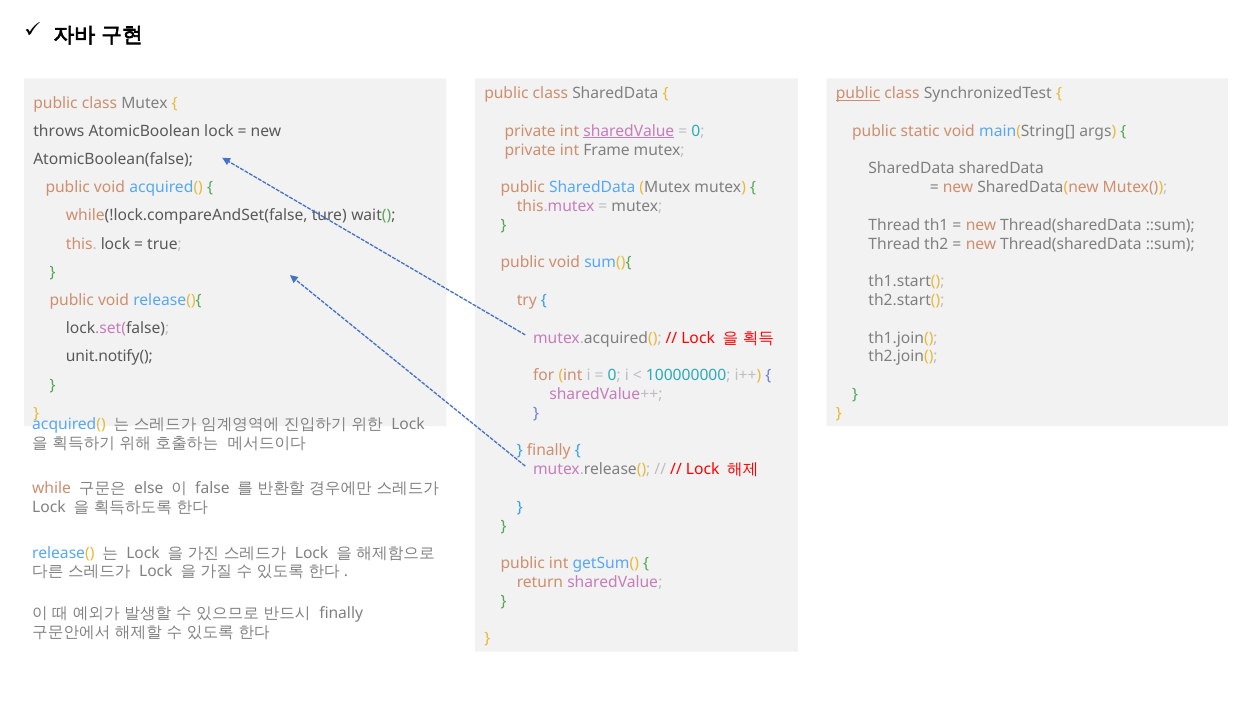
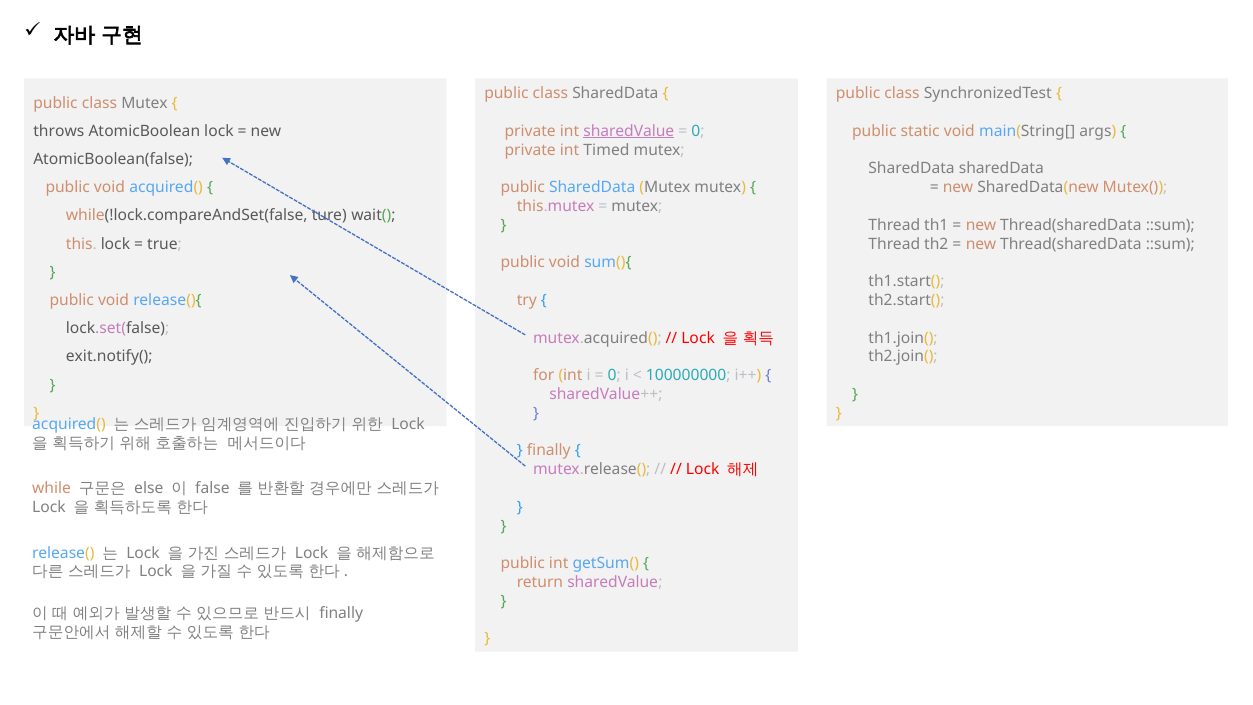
public at (858, 94) underline: present -> none
Frame: Frame -> Timed
unit.notify(: unit.notify( -> exit.notify(
